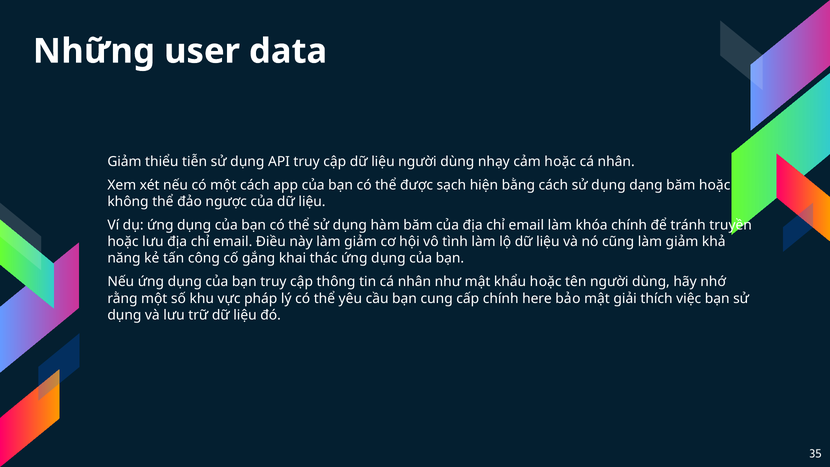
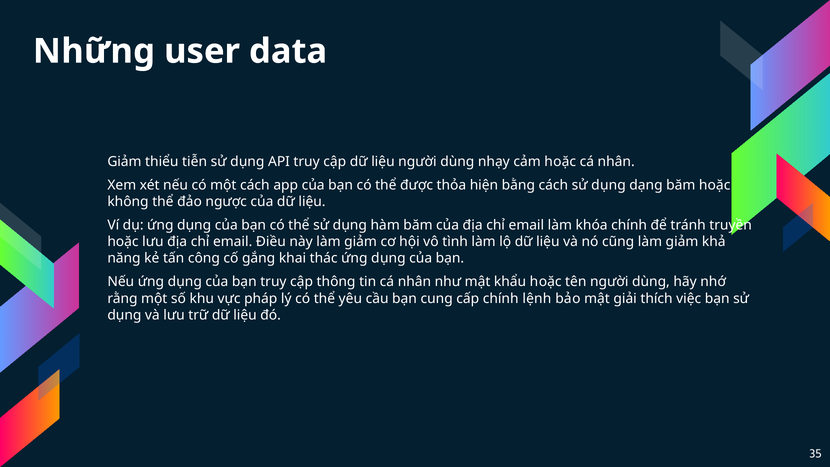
sạch: sạch -> thỏa
here: here -> lệnh
